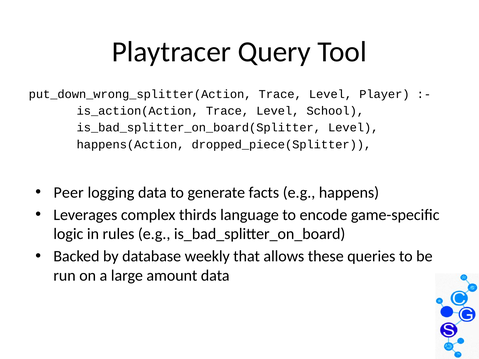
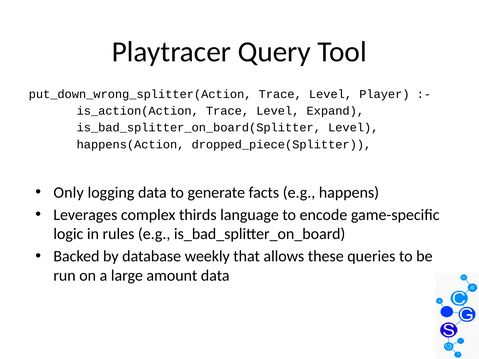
School: School -> Expand
Peer: Peer -> Only
